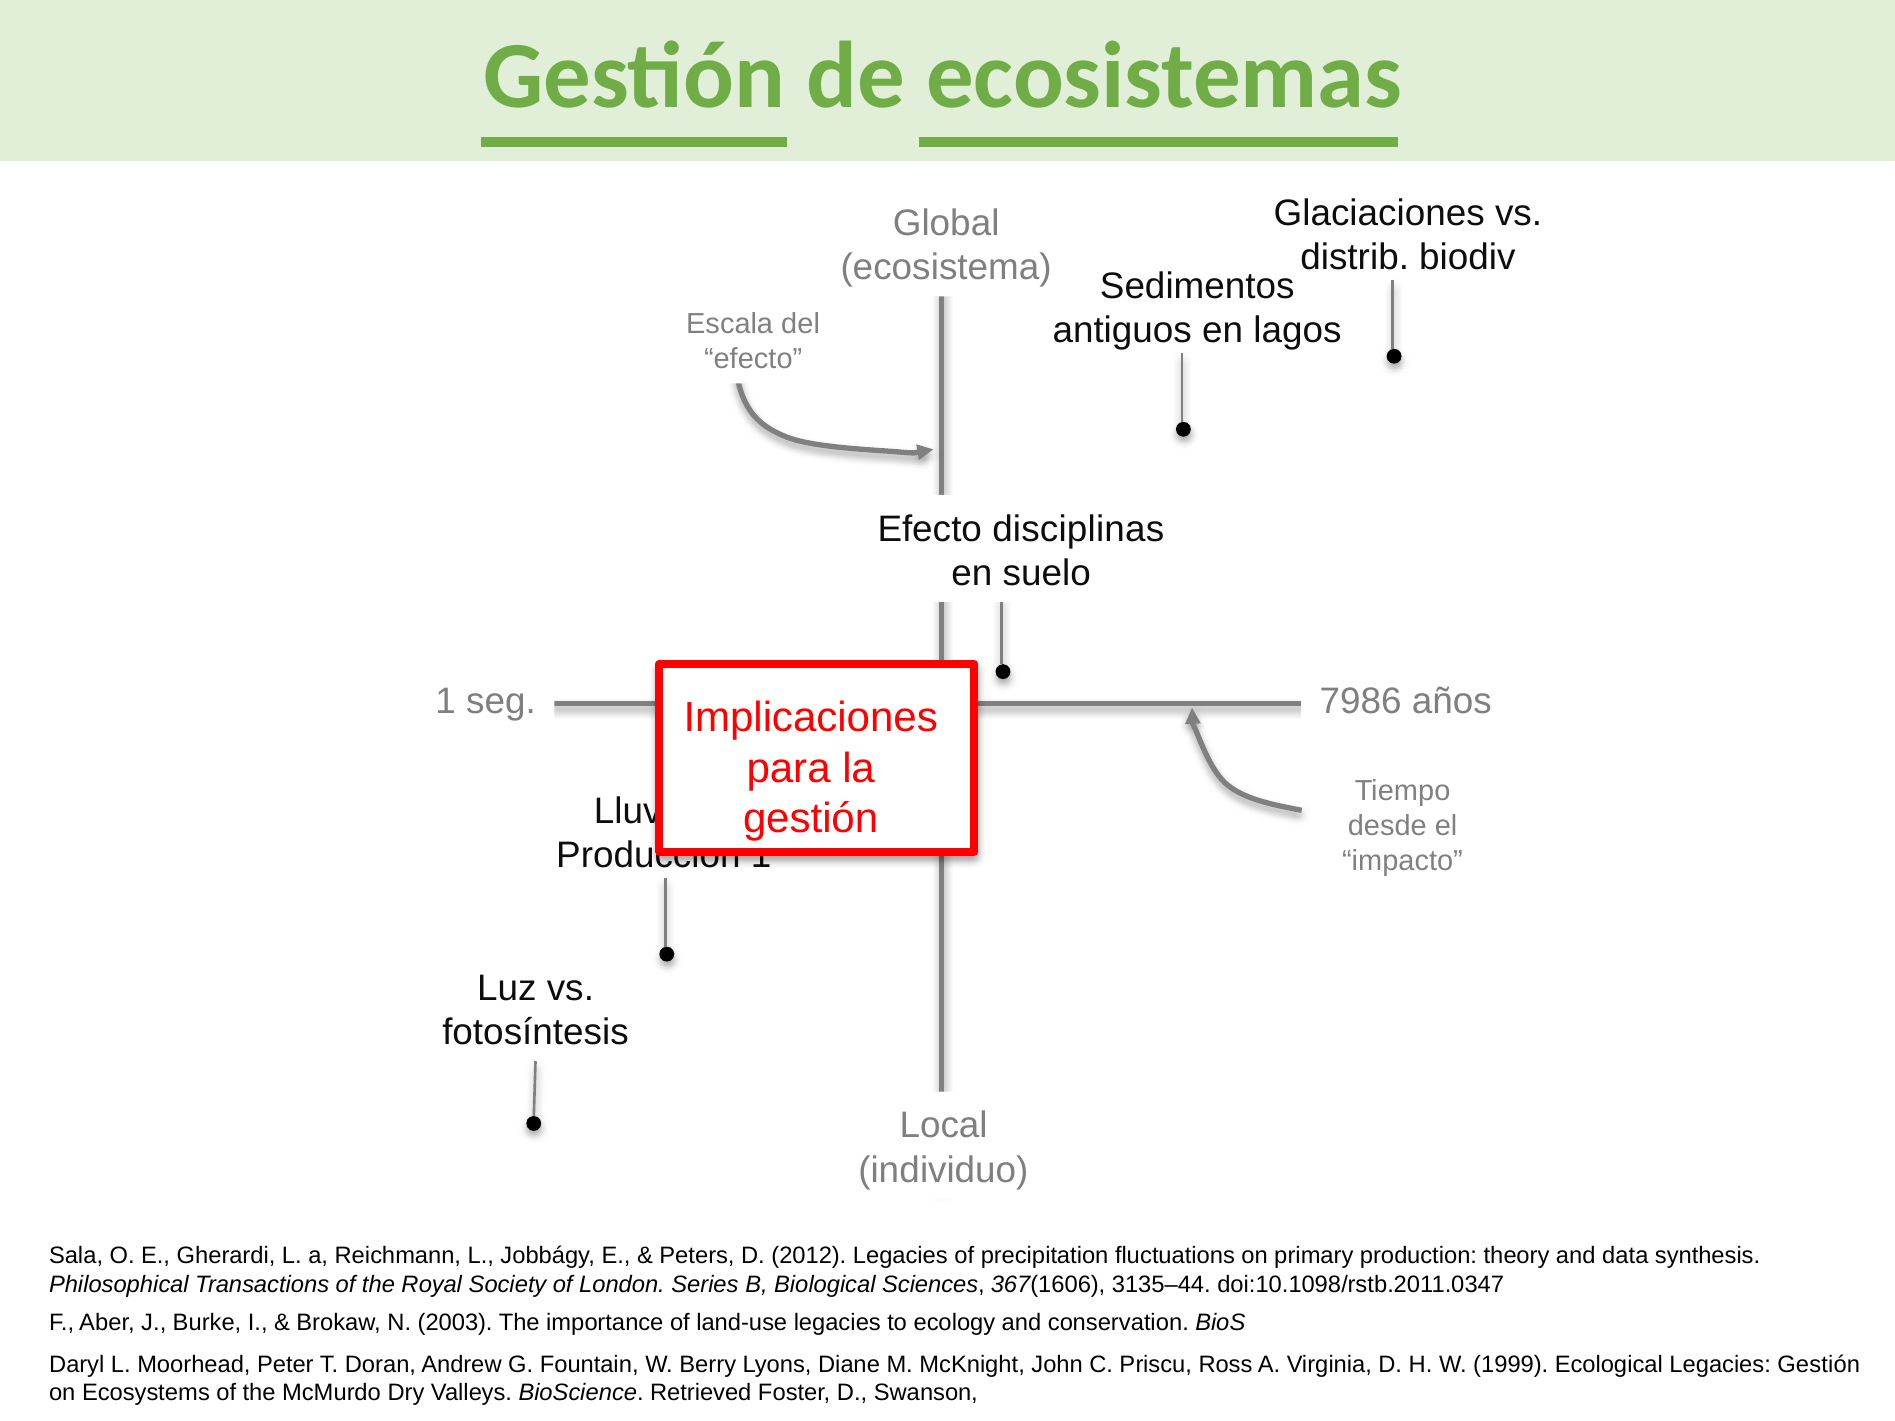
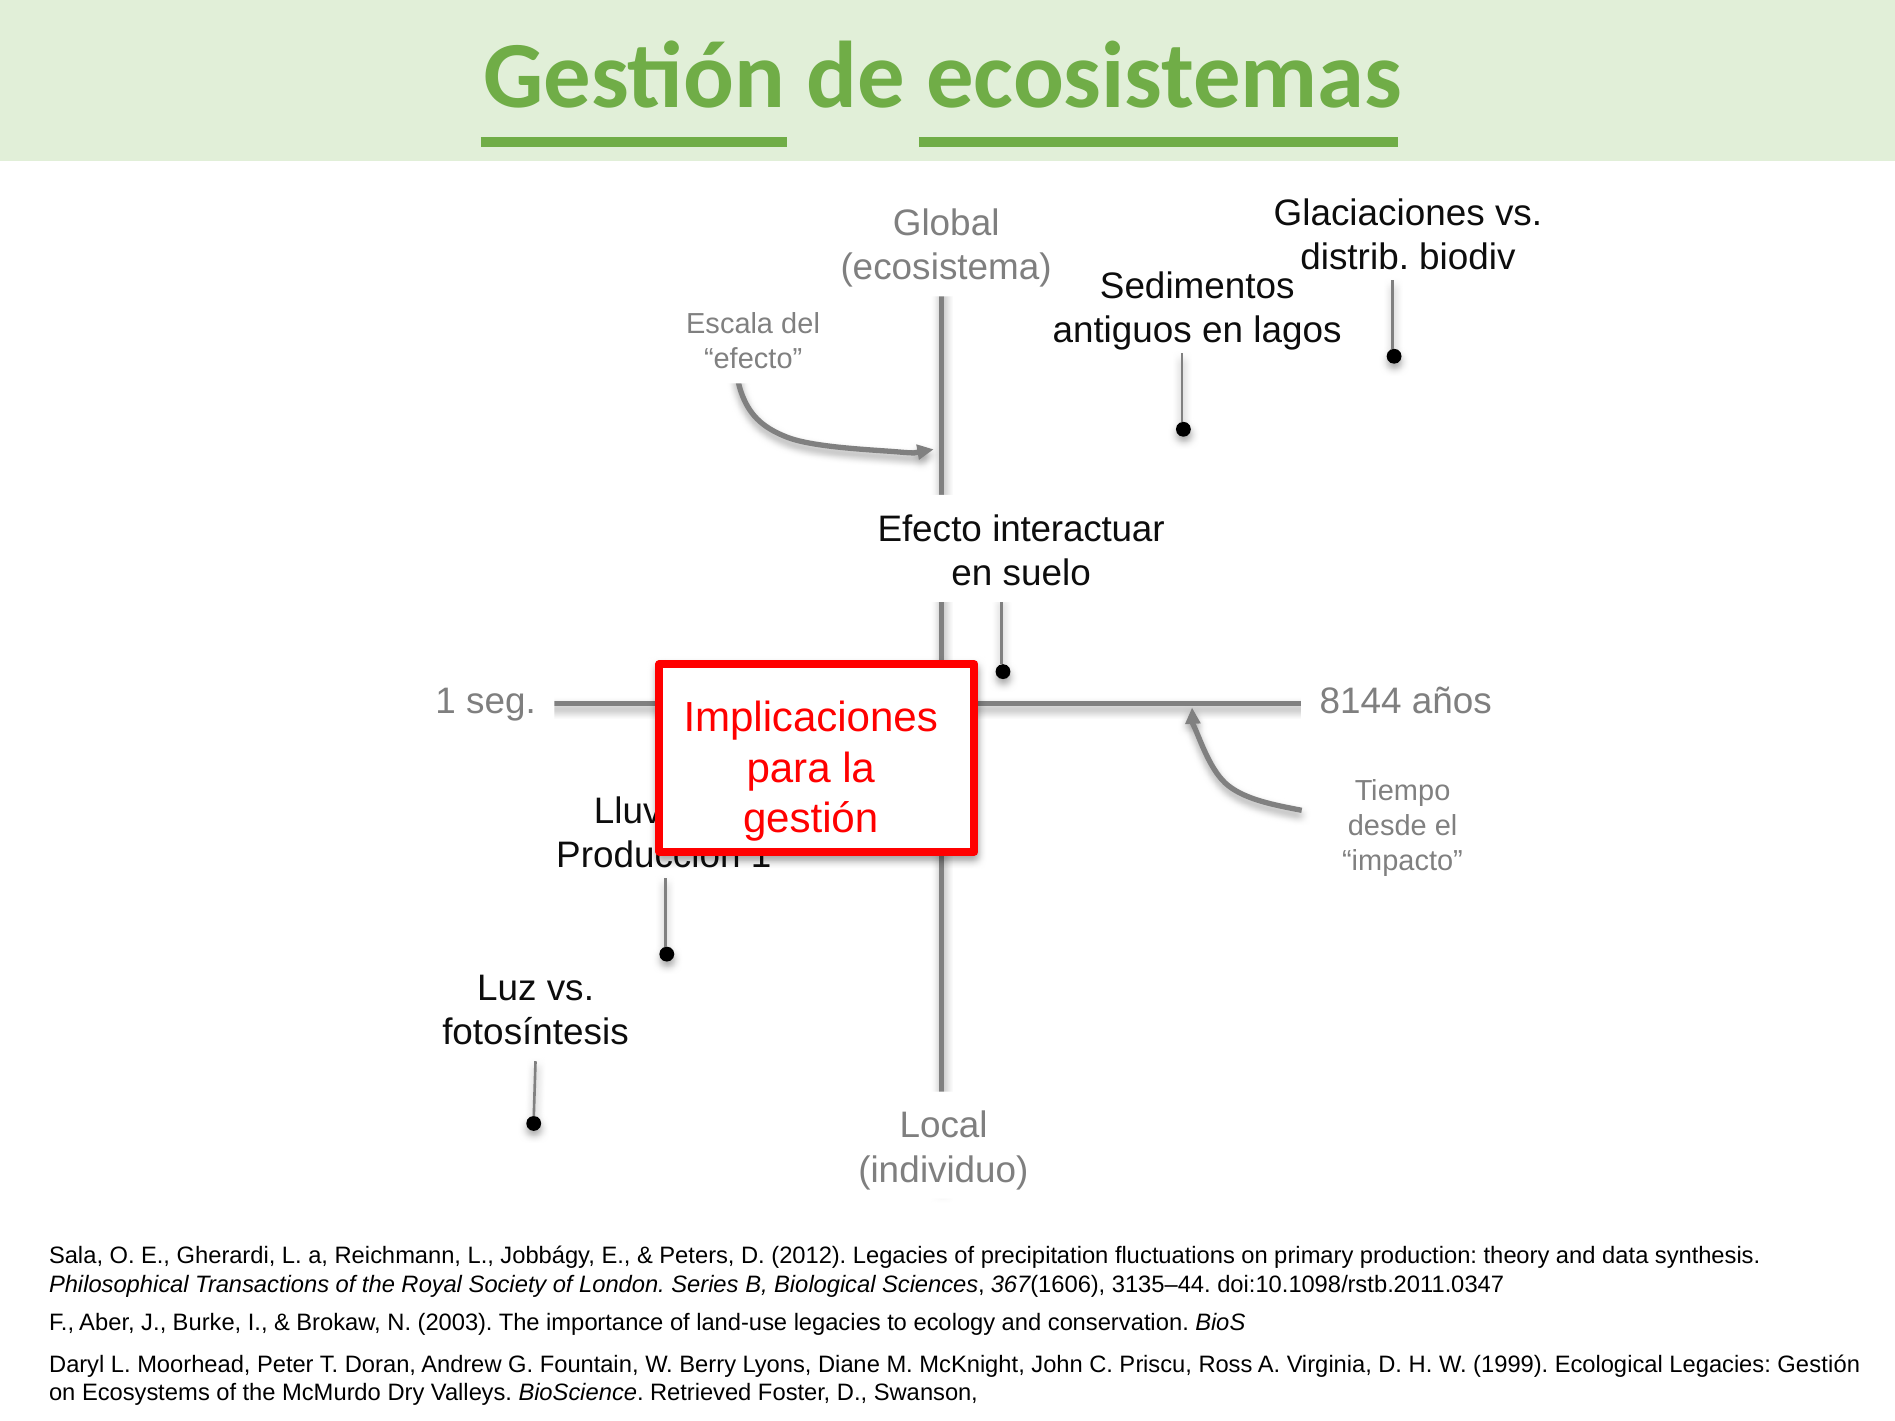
disciplinas: disciplinas -> interactuar
7986: 7986 -> 8144
